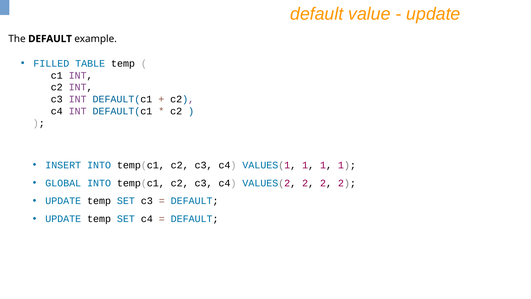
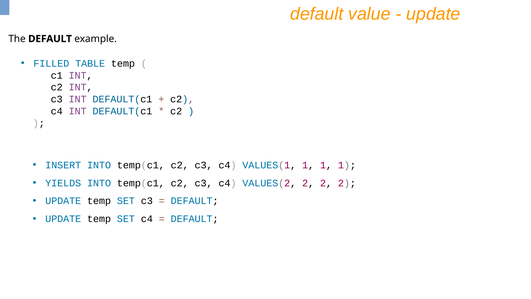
GLOBAL: GLOBAL -> YIELDS
